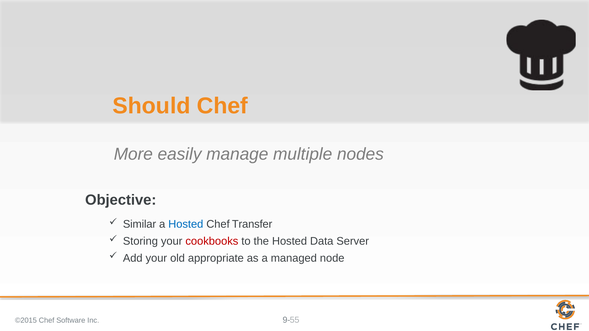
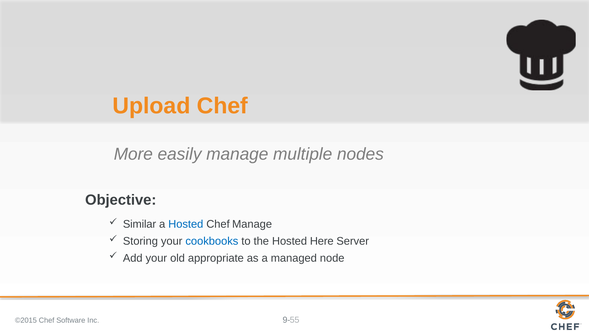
Should: Should -> Upload
Chef Transfer: Transfer -> Manage
cookbooks colour: red -> blue
Data: Data -> Here
